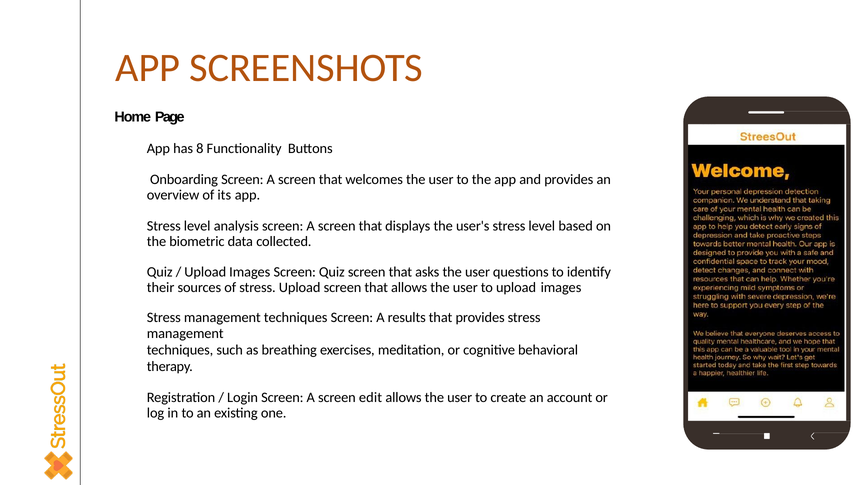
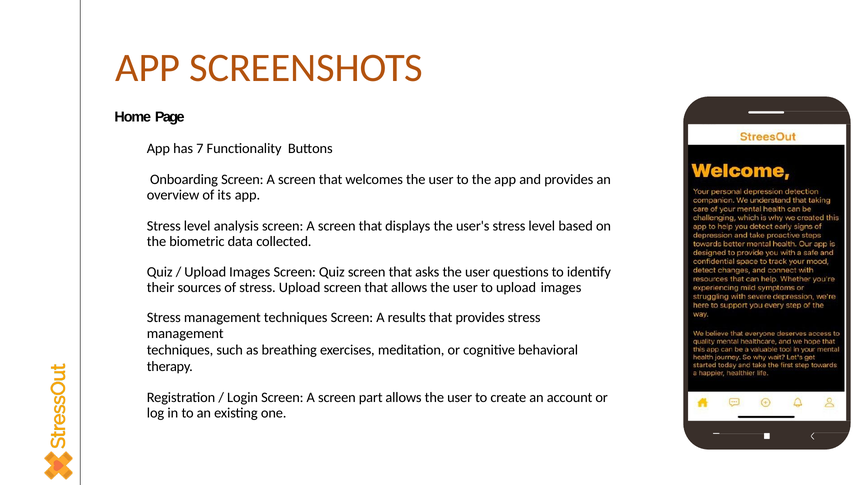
8: 8 -> 7
edit: edit -> part
